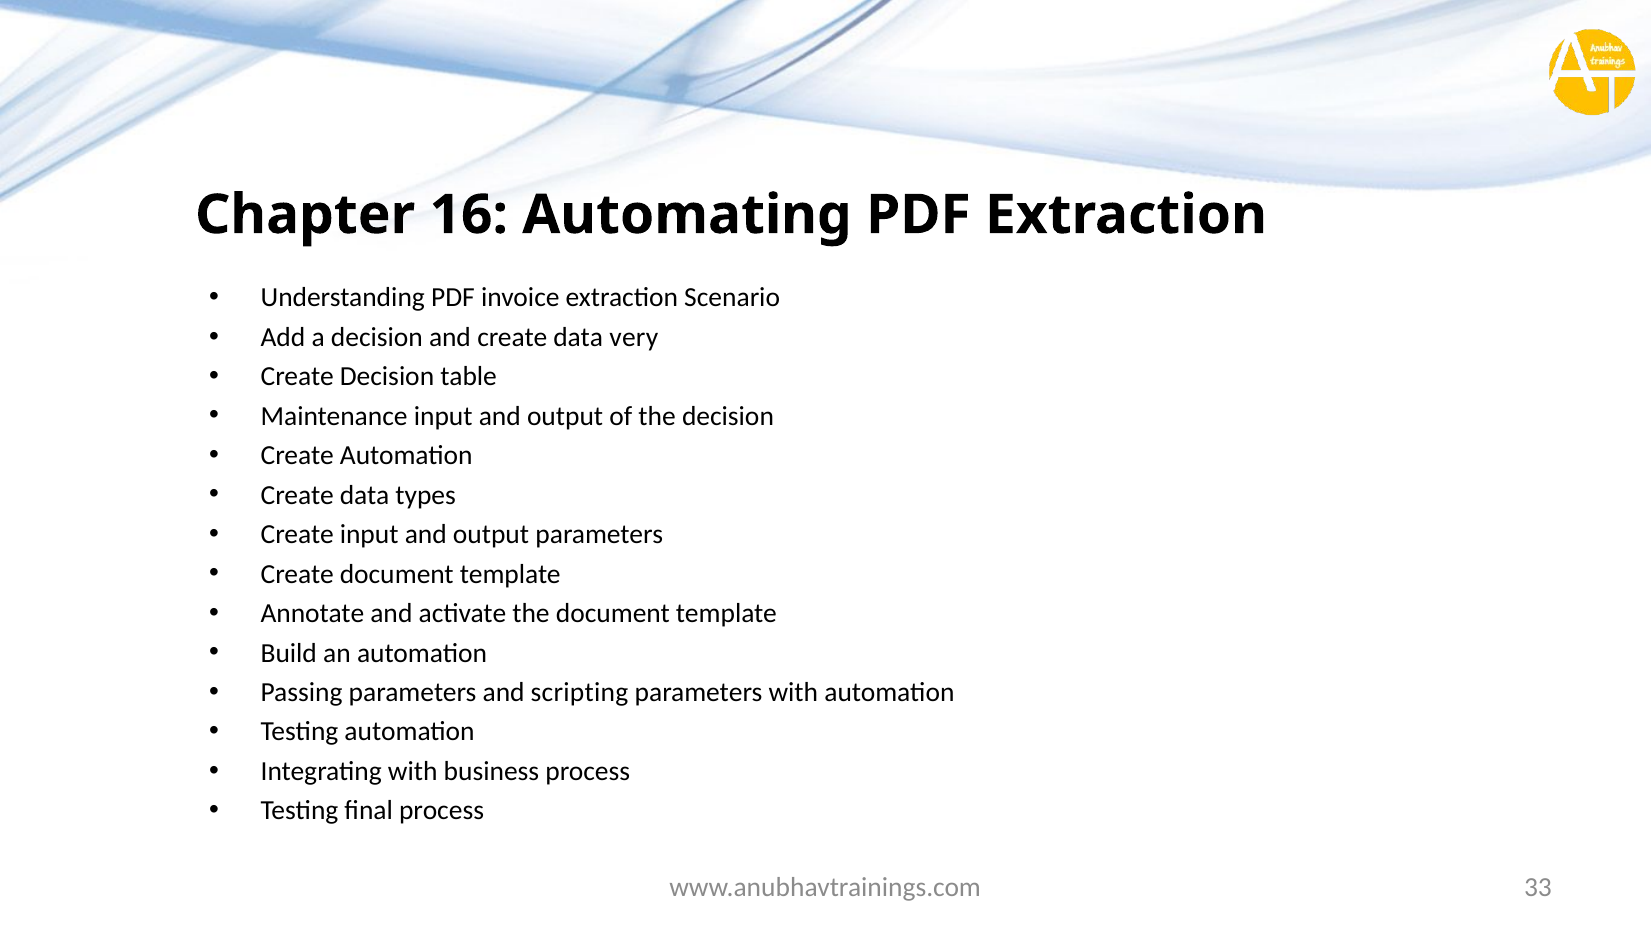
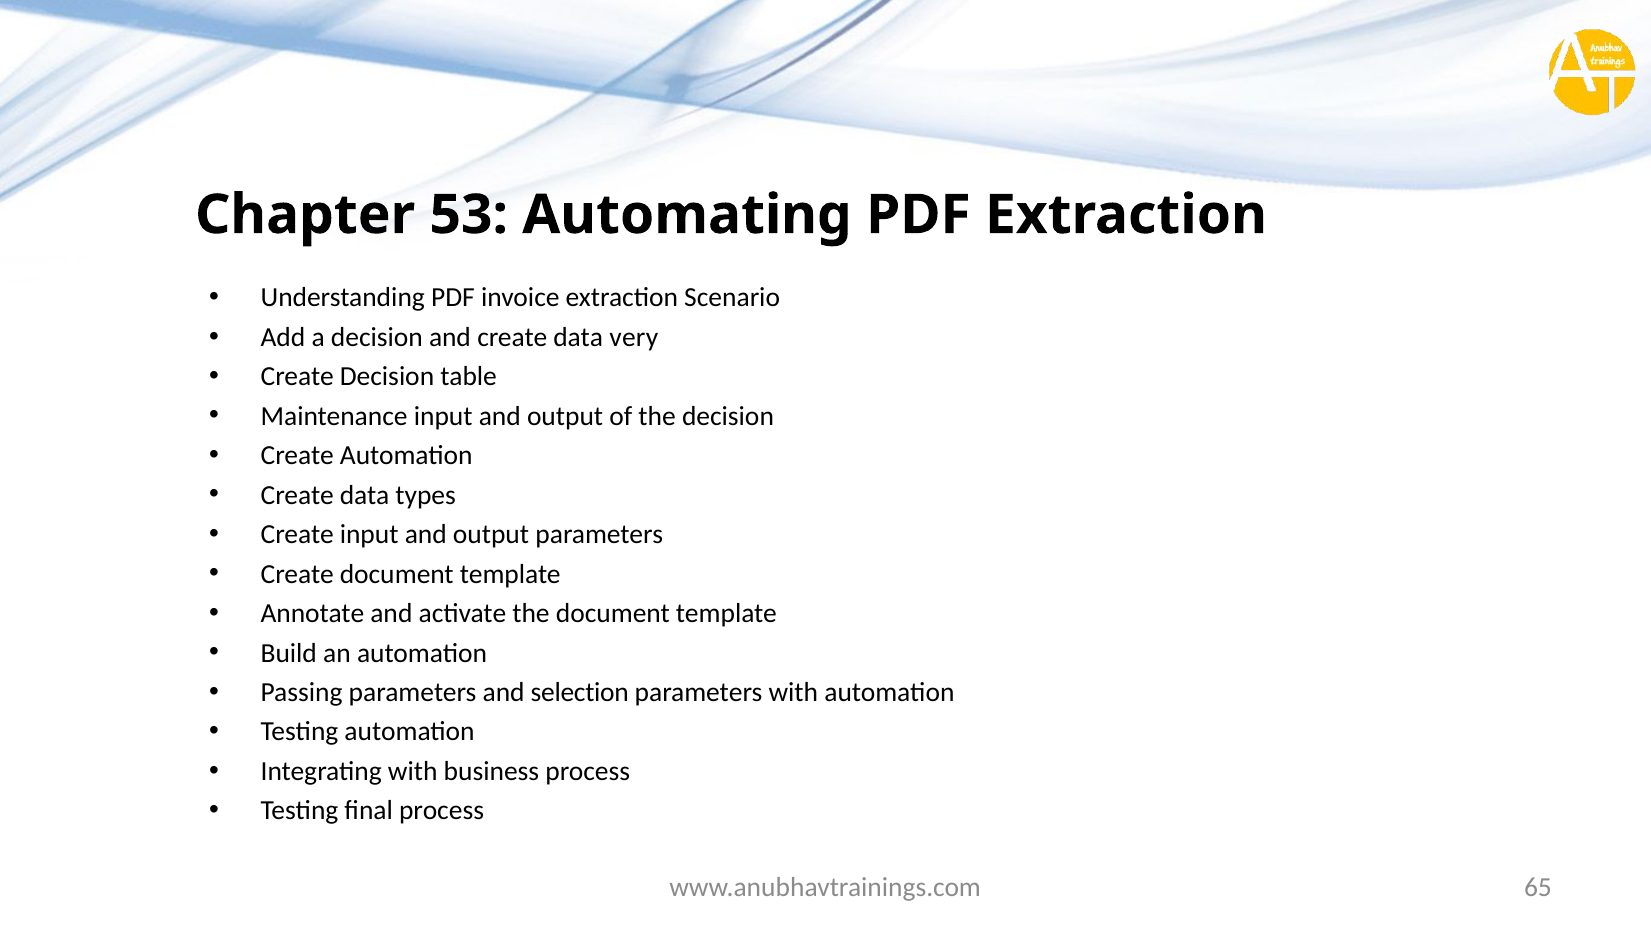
16: 16 -> 53
scripting: scripting -> selection
33: 33 -> 65
